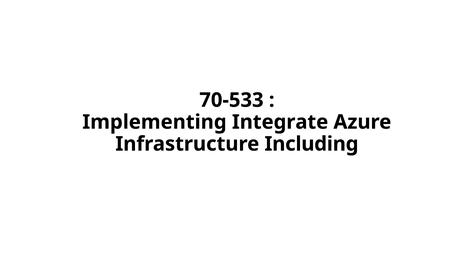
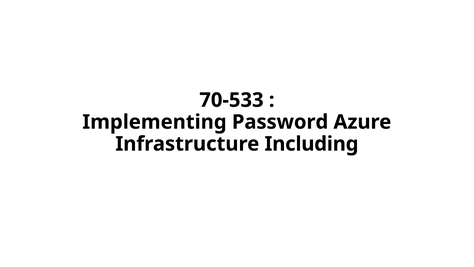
Integrate: Integrate -> Password
